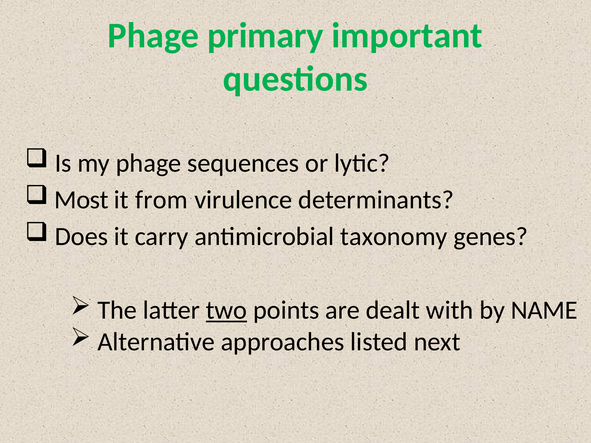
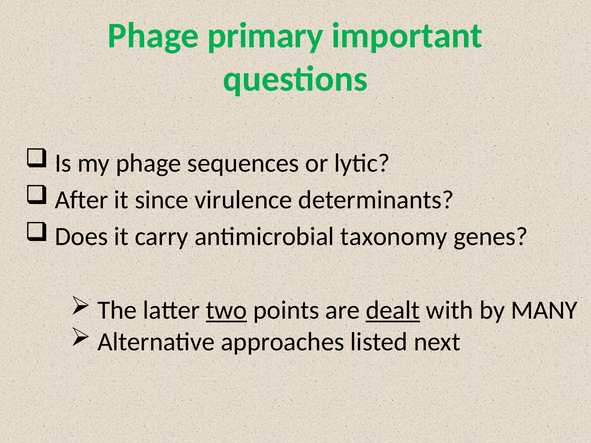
Most: Most -> After
from: from -> since
dealt underline: none -> present
NAME: NAME -> MANY
